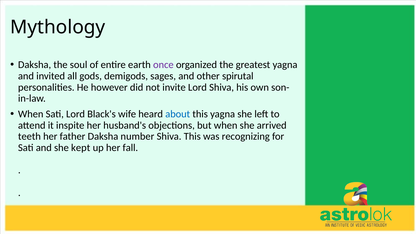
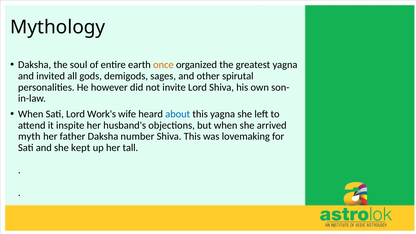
once colour: purple -> orange
Black's: Black's -> Work's
teeth: teeth -> myth
recognizing: recognizing -> lovemaking
fall: fall -> tall
